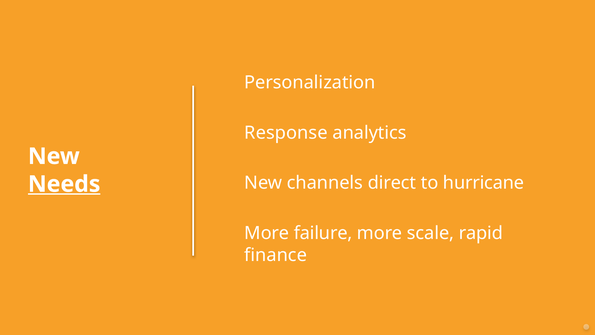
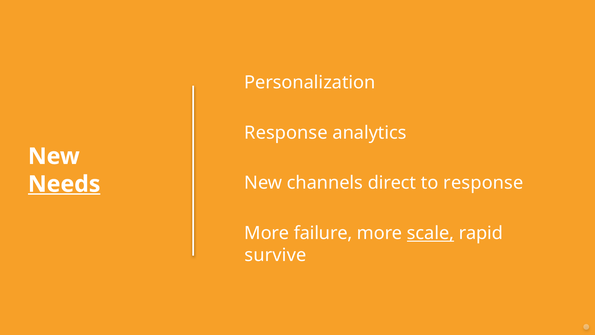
to hurricane: hurricane -> response
scale underline: none -> present
finance: finance -> survive
